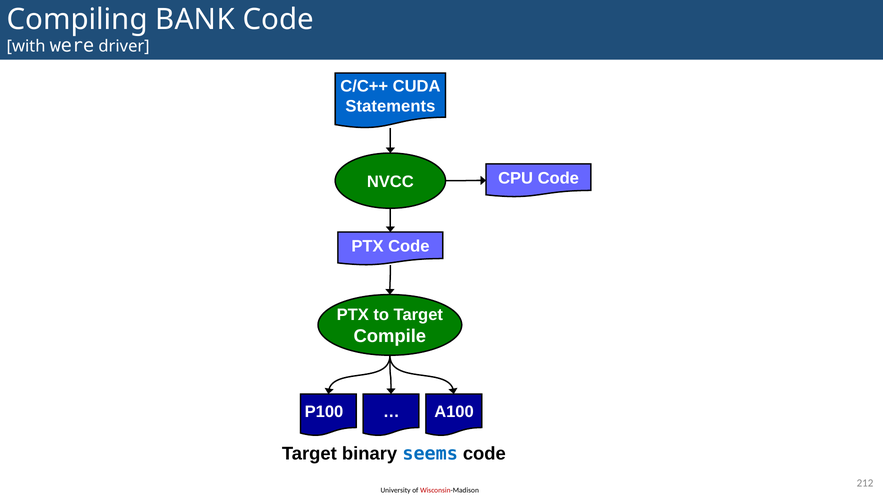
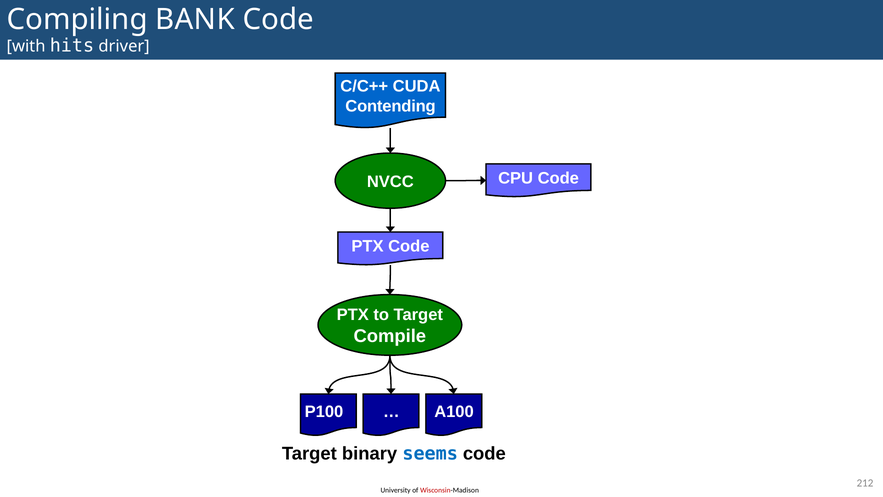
were: were -> hits
Statements: Statements -> Contending
